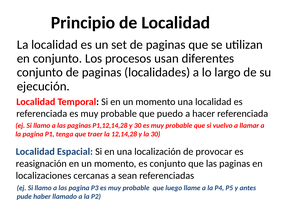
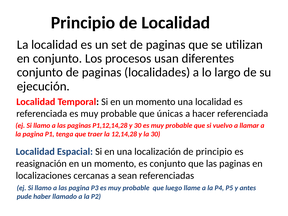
puedo: puedo -> únicas
de provocar: provocar -> principio
